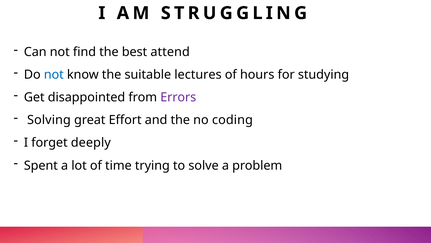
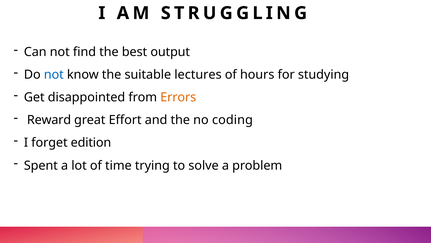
attend: attend -> output
Errors colour: purple -> orange
Solving: Solving -> Reward
deeply: deeply -> edition
